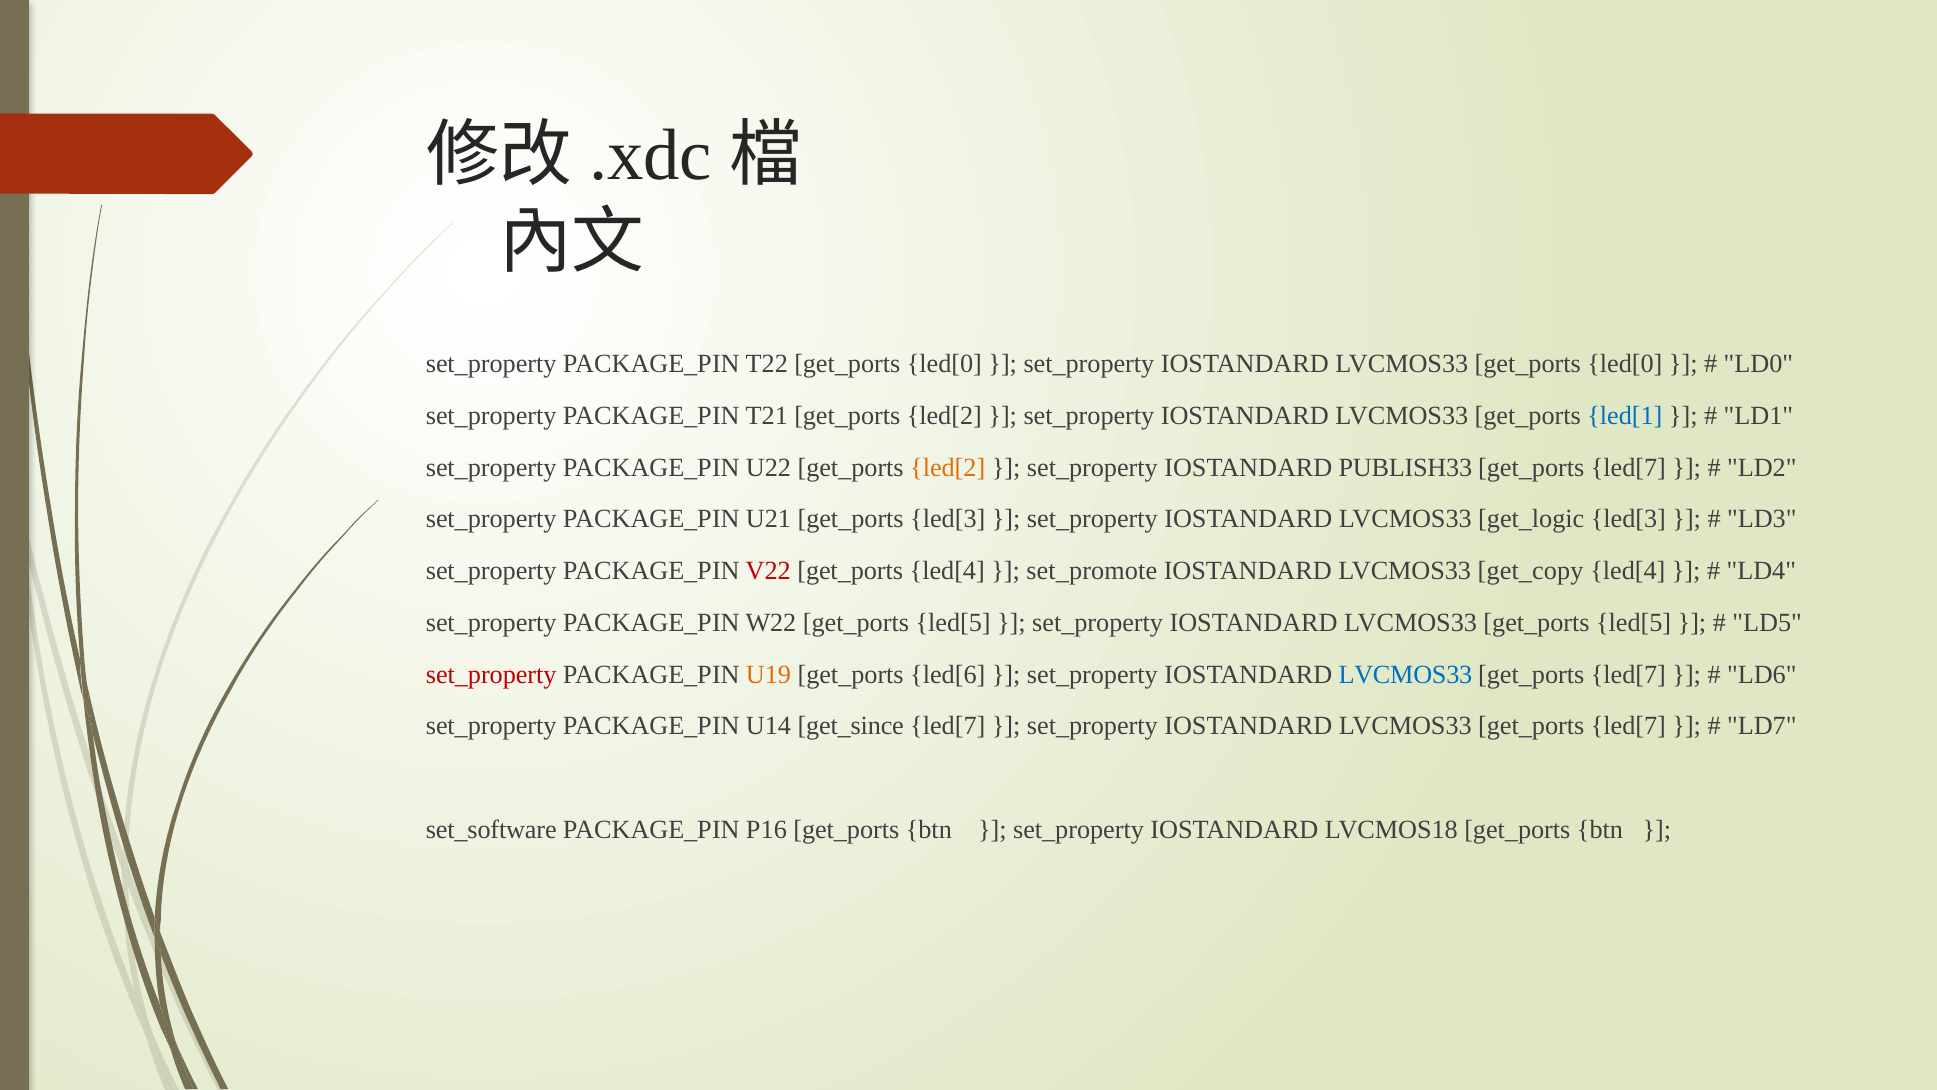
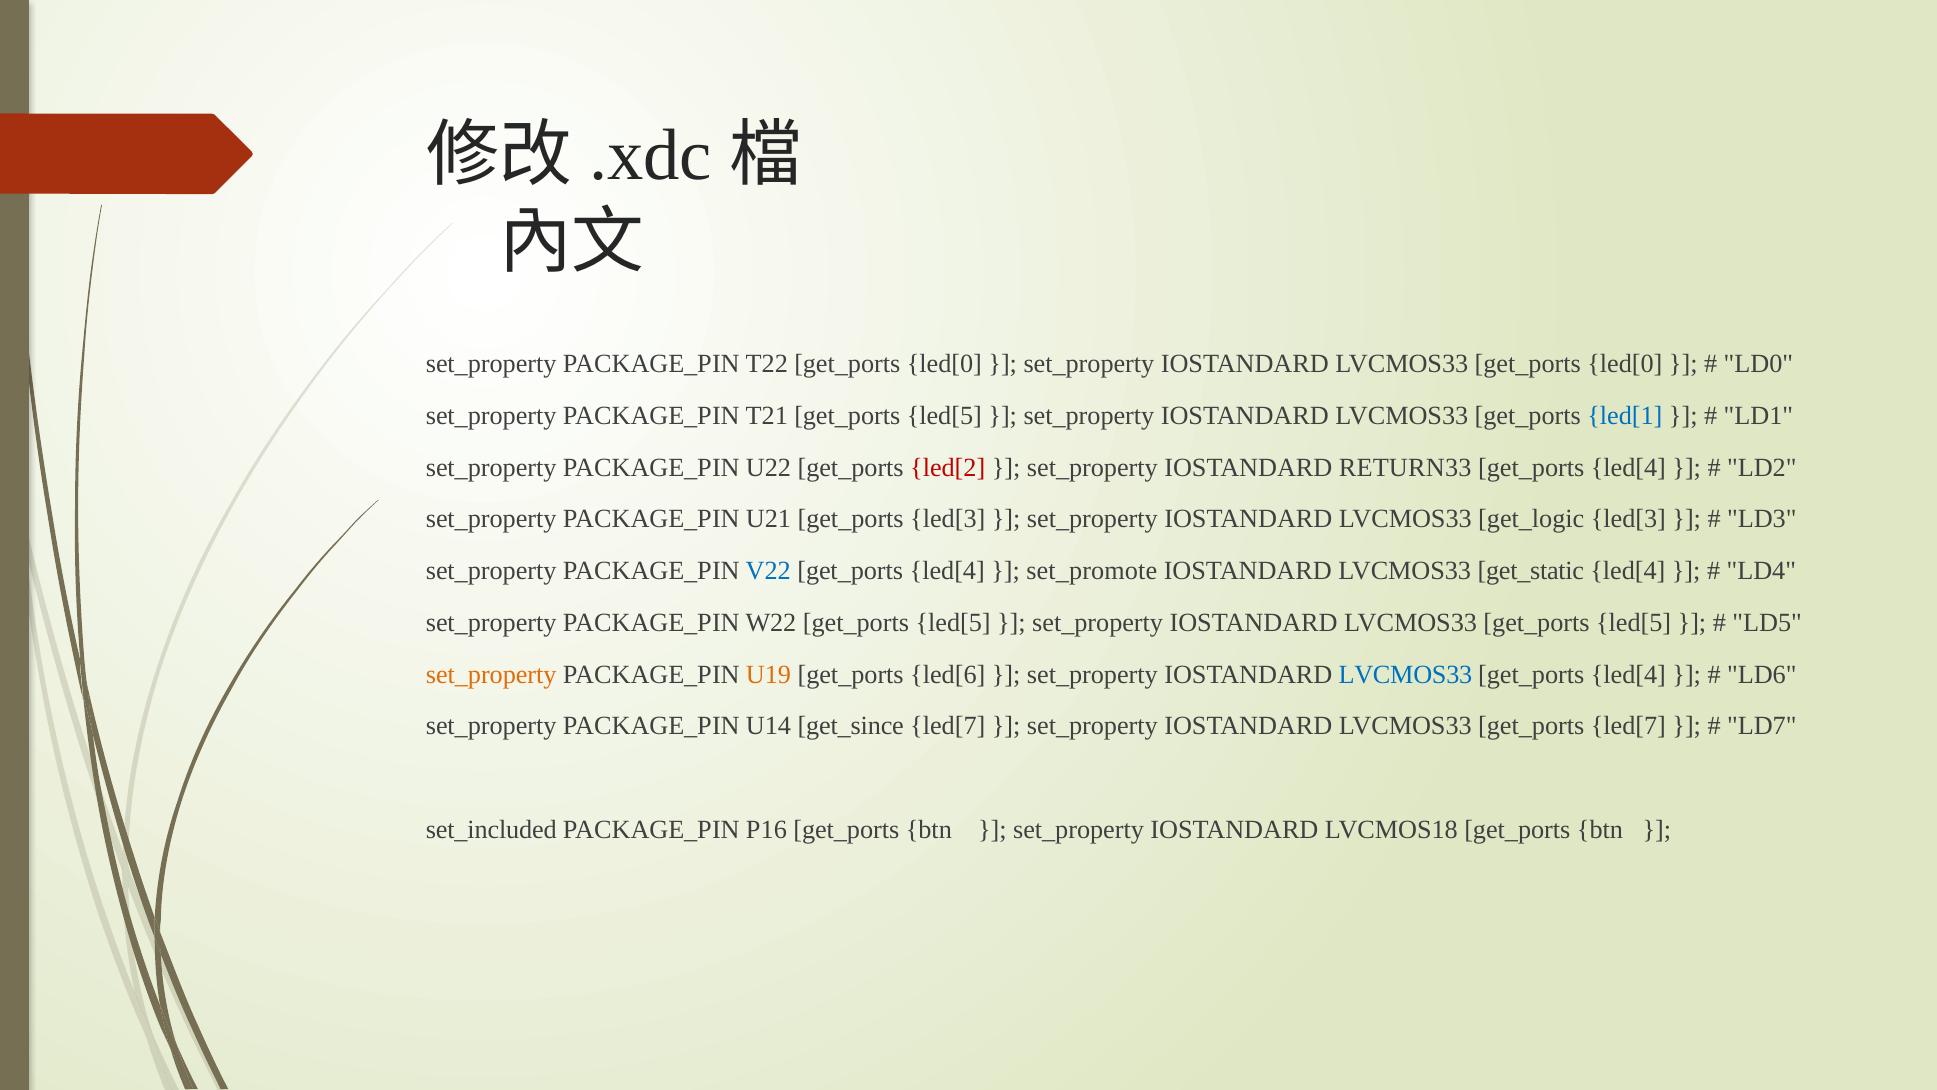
T21 get_ports led[2: led[2 -> led[5
led[2 at (948, 467) colour: orange -> red
PUBLISH33: PUBLISH33 -> RETURN33
led[7 at (1628, 467): led[7 -> led[4
V22 colour: red -> blue
get_copy: get_copy -> get_static
set_property at (491, 674) colour: red -> orange
led[7 at (1628, 674): led[7 -> led[4
set_software: set_software -> set_included
